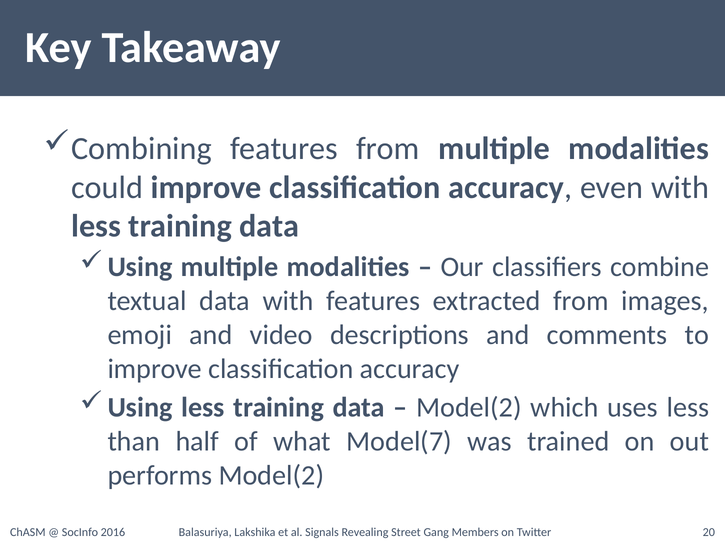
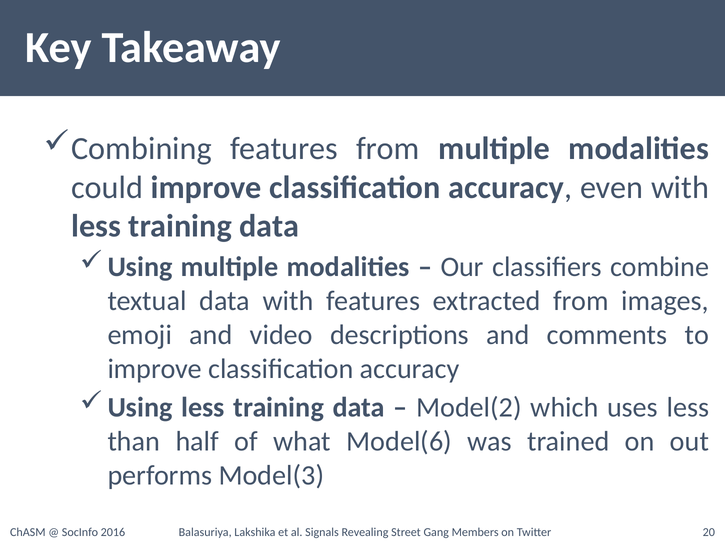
Model(7: Model(7 -> Model(6
performs Model(2: Model(2 -> Model(3
